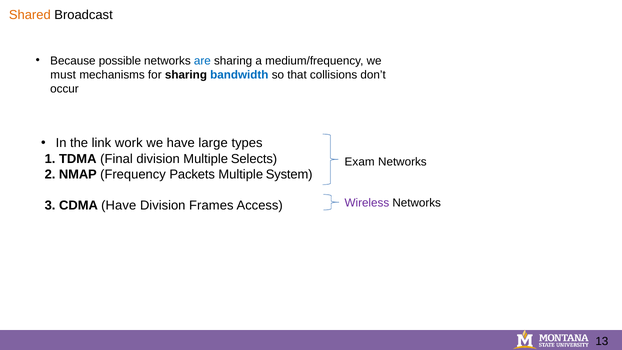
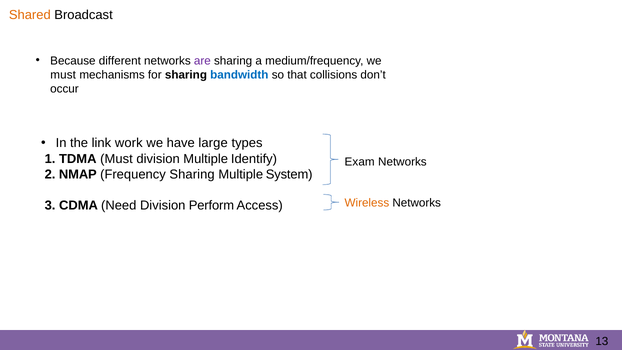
possible: possible -> different
are colour: blue -> purple
TDMA Final: Final -> Must
Selects: Selects -> Identify
Frequency Packets: Packets -> Sharing
Wireless colour: purple -> orange
CDMA Have: Have -> Need
Frames: Frames -> Perform
